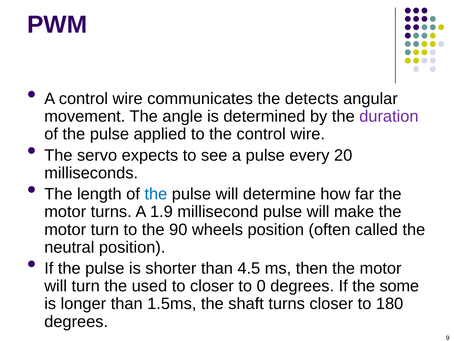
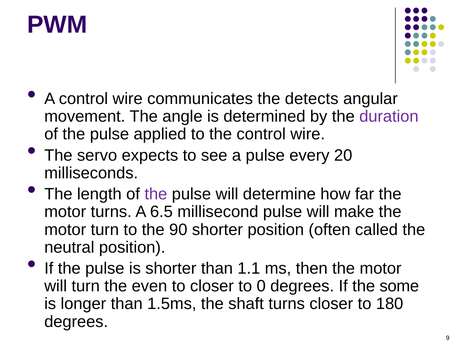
the at (156, 194) colour: blue -> purple
1.9: 1.9 -> 6.5
90 wheels: wheels -> shorter
4.5: 4.5 -> 1.1
used: used -> even
